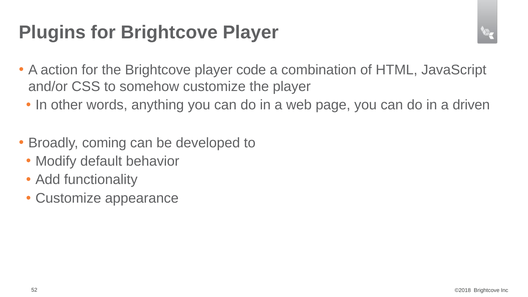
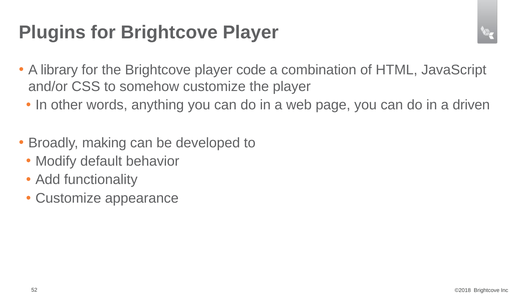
action: action -> library
coming: coming -> making
